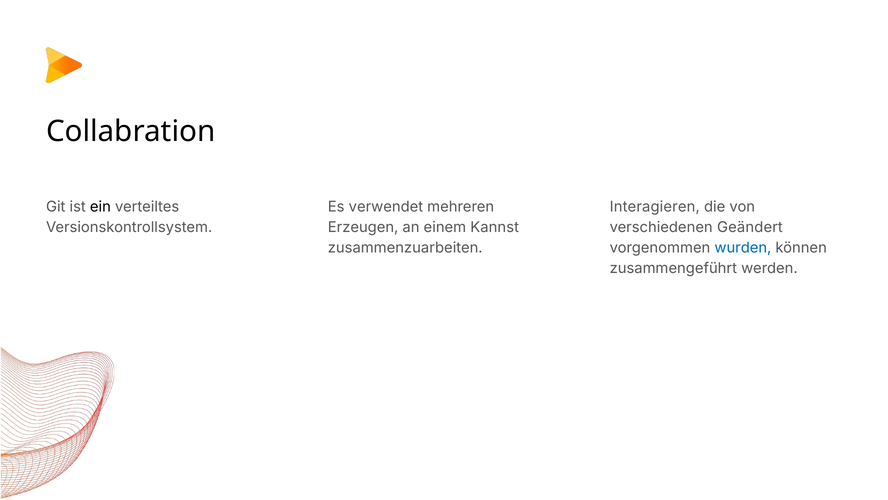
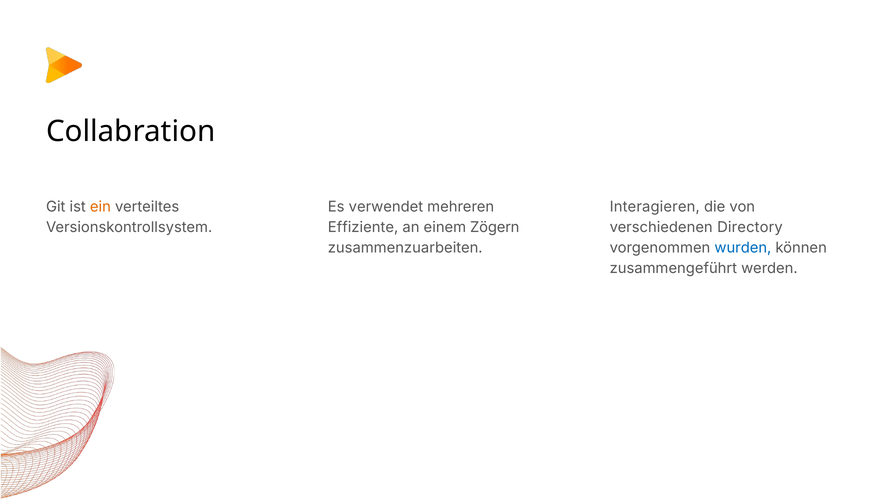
ein colour: black -> orange
Erzeugen: Erzeugen -> Effiziente
Kannst: Kannst -> Zögern
Geändert: Geändert -> Directory
